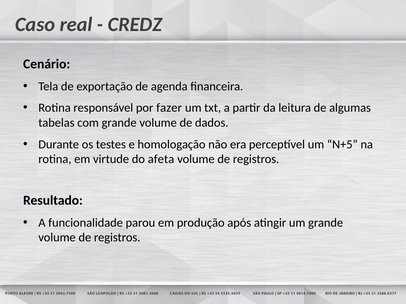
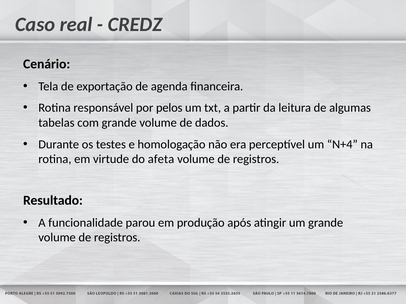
fazer: fazer -> pelos
N+5: N+5 -> N+4
